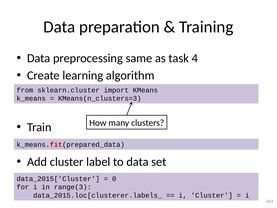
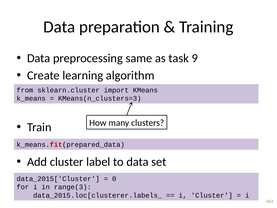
4: 4 -> 9
